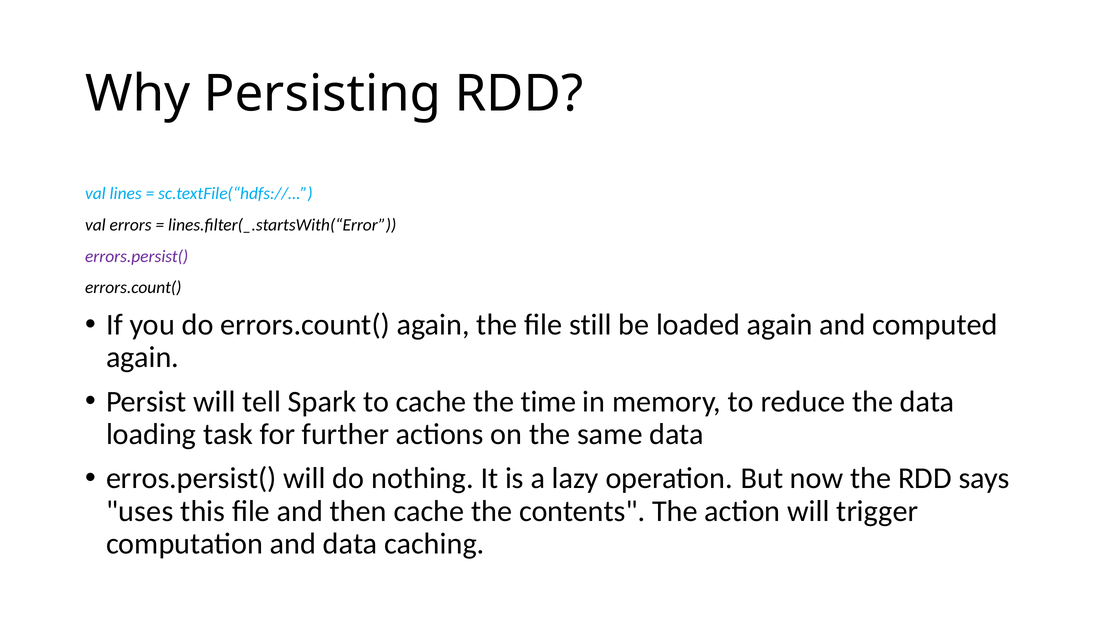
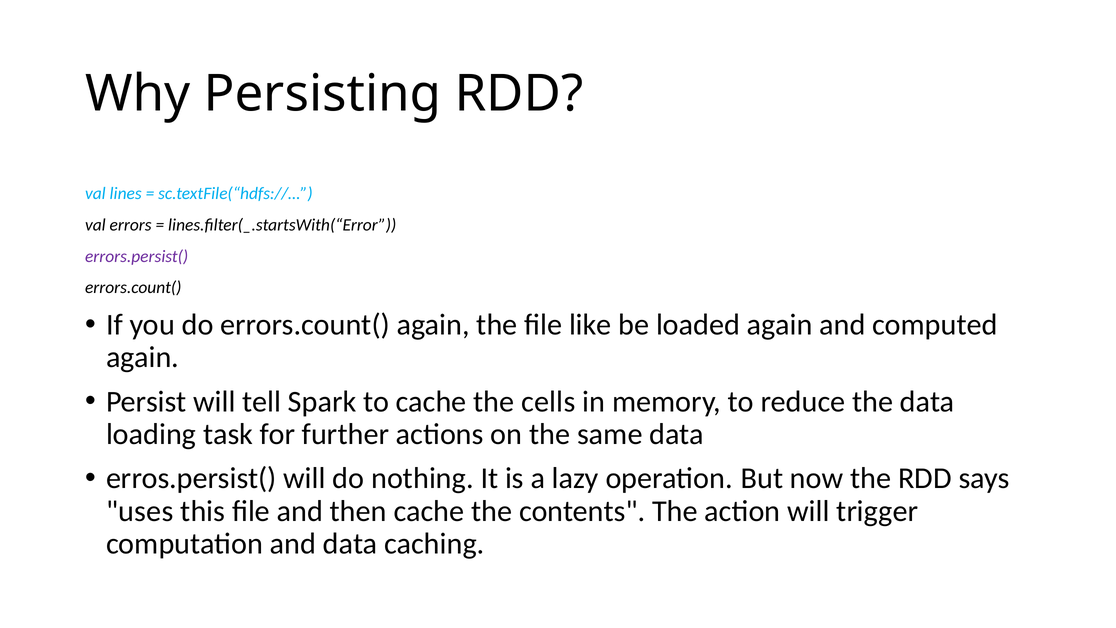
still: still -> like
time: time -> cells
